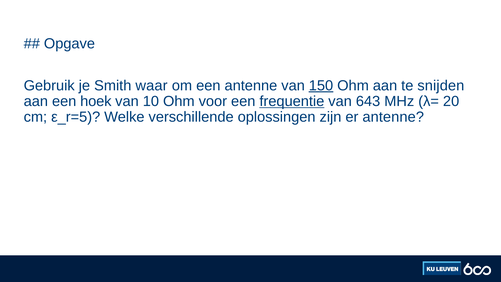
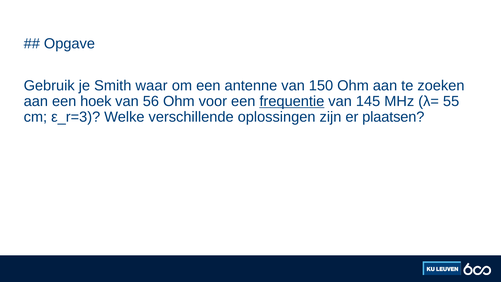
150 underline: present -> none
snijden: snijden -> zoeken
10: 10 -> 56
643: 643 -> 145
20: 20 -> 55
ε_r=5: ε_r=5 -> ε_r=3
er antenne: antenne -> plaatsen
